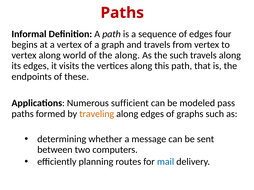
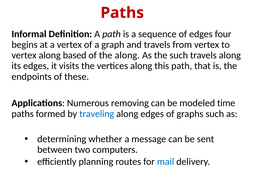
world: world -> based
sufficient: sufficient -> removing
pass: pass -> time
traveling colour: orange -> blue
